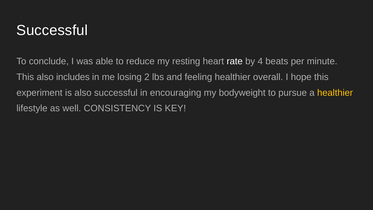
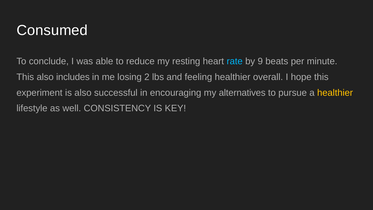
Successful at (52, 30): Successful -> Consumed
rate colour: white -> light blue
4: 4 -> 9
bodyweight: bodyweight -> alternatives
